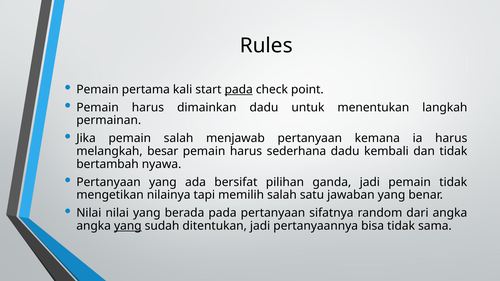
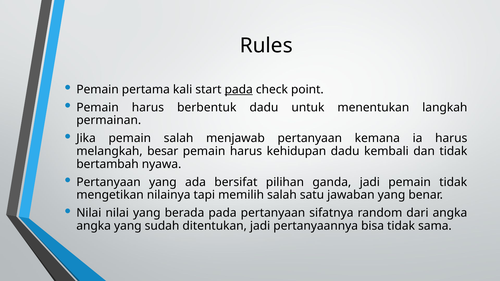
dimainkan: dimainkan -> berbentuk
sederhana: sederhana -> kehidupan
yang at (128, 226) underline: present -> none
